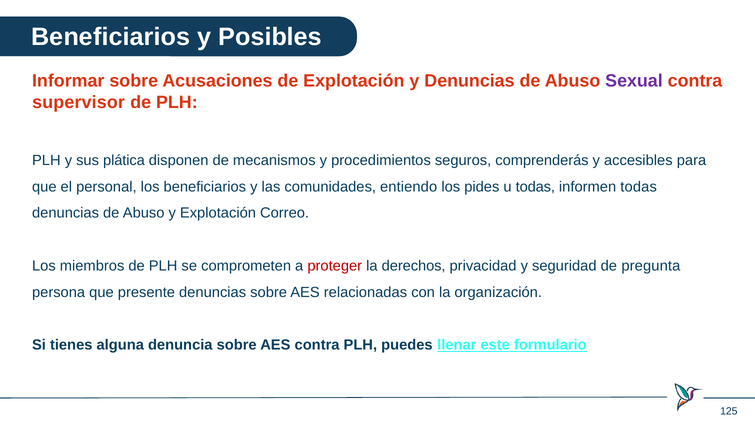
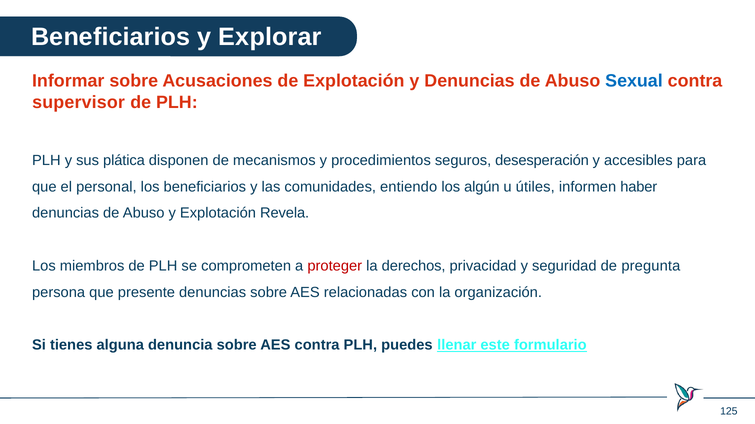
Posibles: Posibles -> Explorar
Sexual colour: purple -> blue
comprenderás: comprenderás -> desesperación
pides: pides -> algún
u todas: todas -> útiles
informen todas: todas -> haber
Correo: Correo -> Revela
